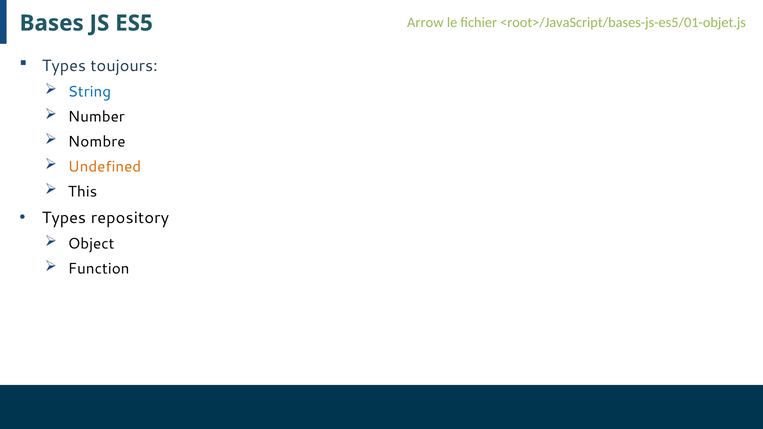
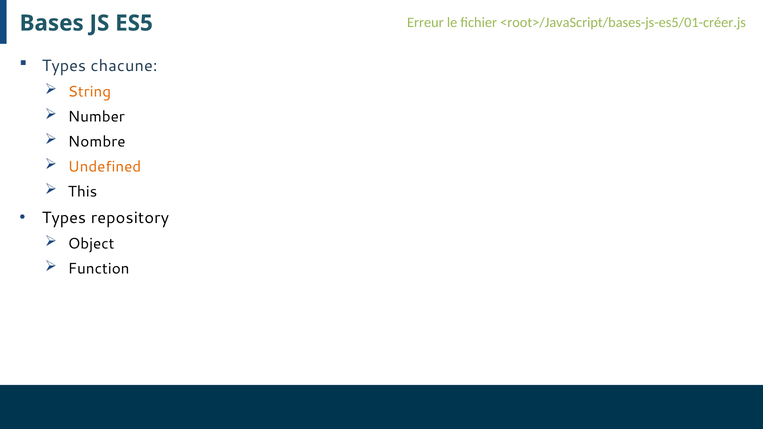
Arrow: Arrow -> Erreur
<root>/JavaScript/bases-js-es5/01-objet.js: <root>/JavaScript/bases-js-es5/01-objet.js -> <root>/JavaScript/bases-js-es5/01-créer.js
toujours: toujours -> chacune
String colour: blue -> orange
